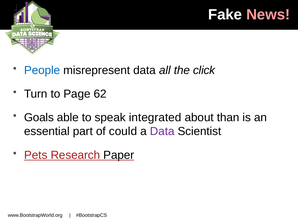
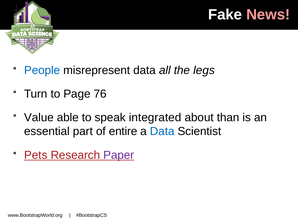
click: click -> legs
62: 62 -> 76
Goals: Goals -> Value
could: could -> entire
Data at (162, 132) colour: purple -> blue
Paper colour: black -> purple
